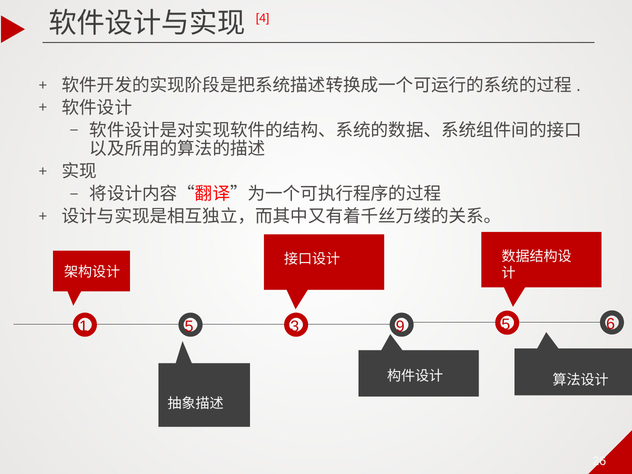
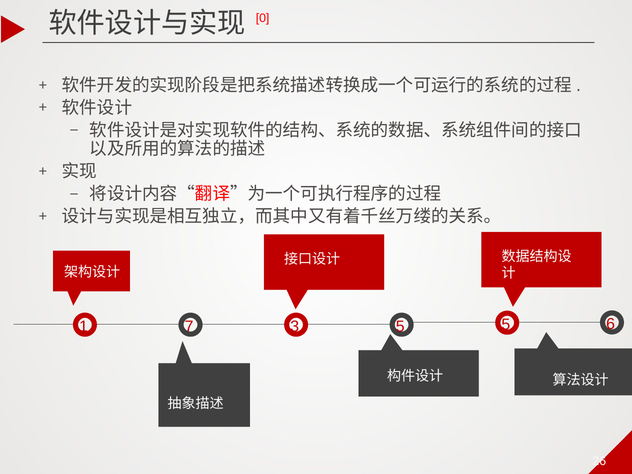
4: 4 -> 0
1 5: 5 -> 7
3 9: 9 -> 5
